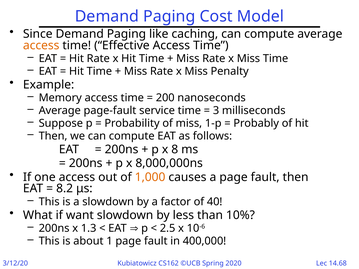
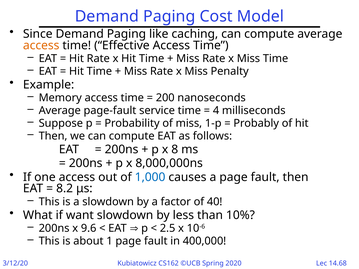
3: 3 -> 4
1,000 colour: orange -> blue
1.3: 1.3 -> 9.6
